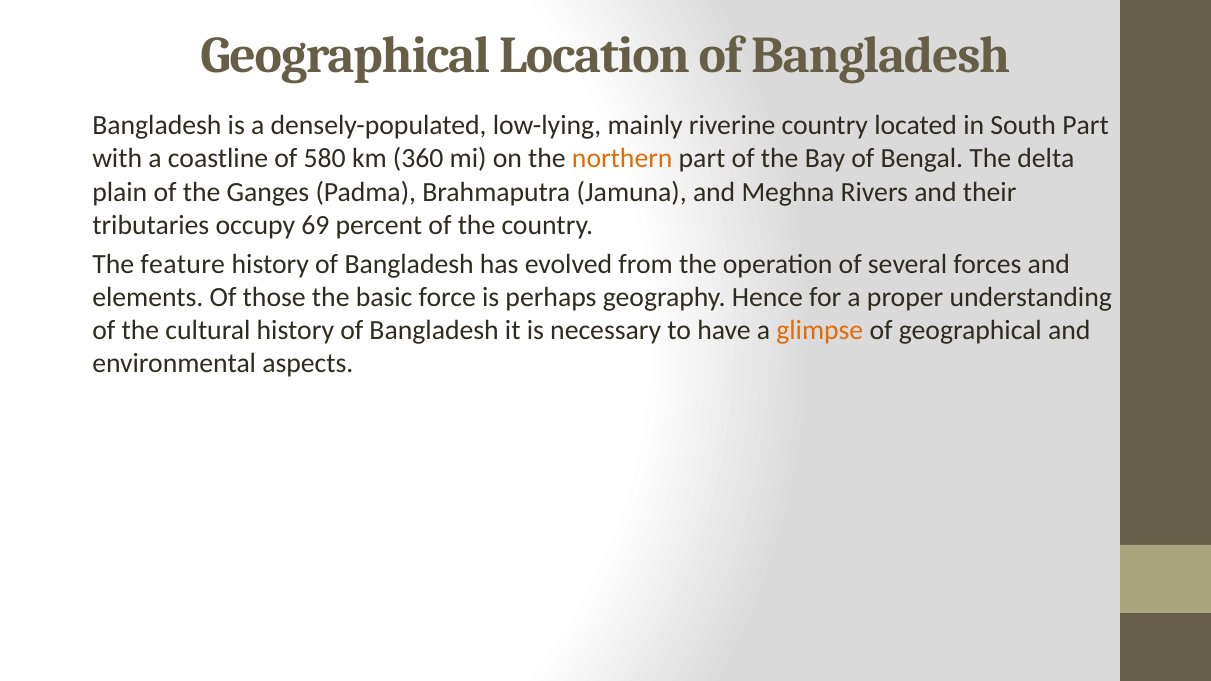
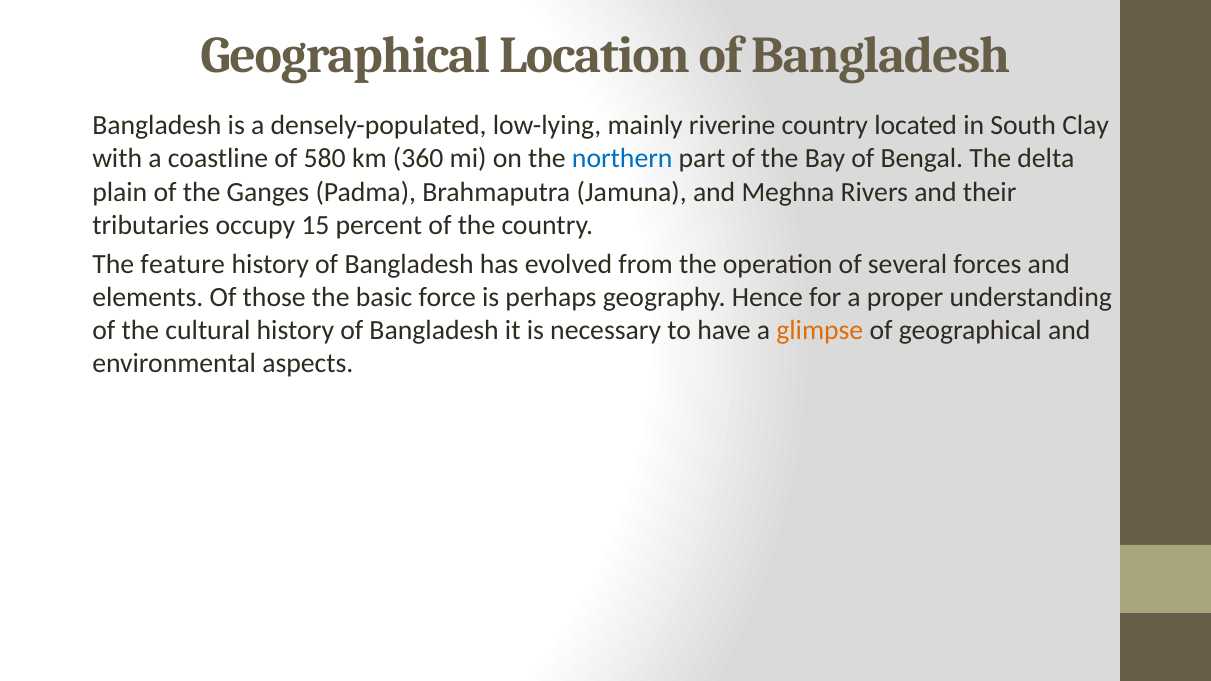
South Part: Part -> Clay
northern colour: orange -> blue
69: 69 -> 15
